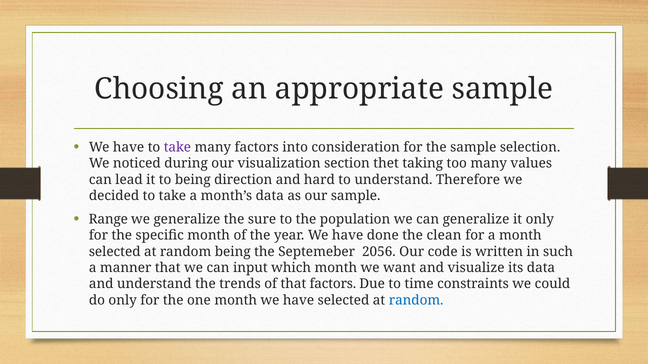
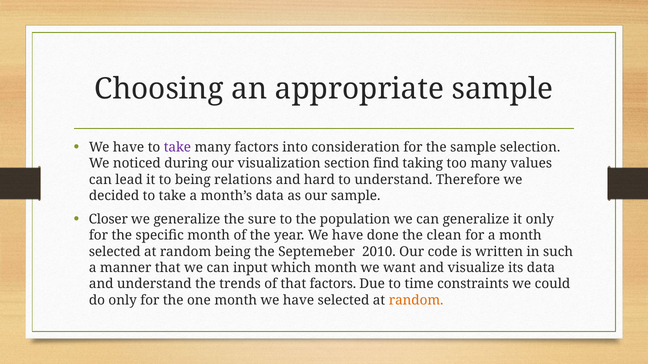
thet: thet -> find
direction: direction -> relations
Range: Range -> Closer
2056: 2056 -> 2010
random at (416, 301) colour: blue -> orange
